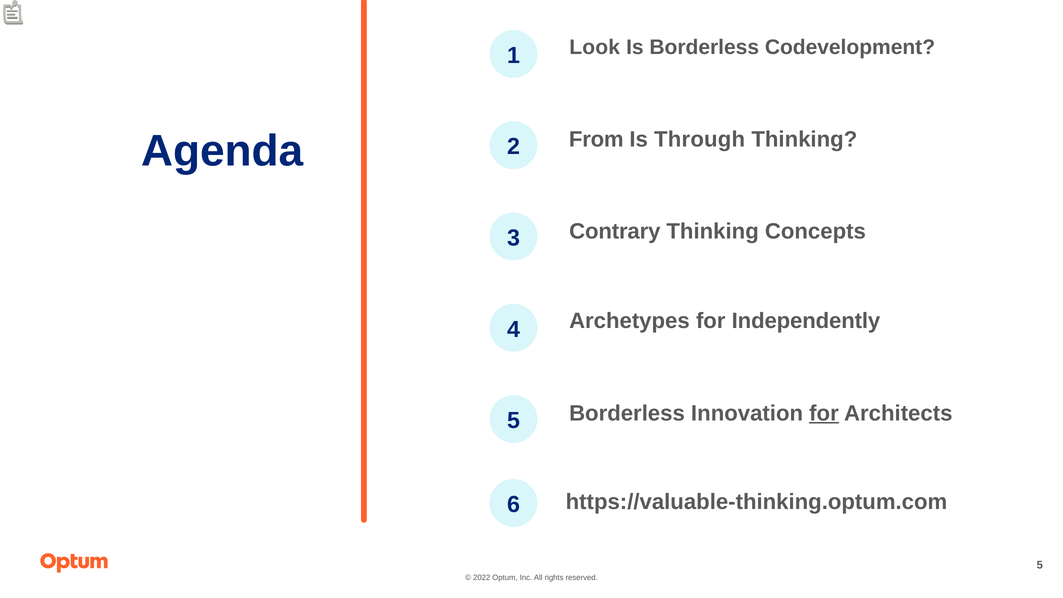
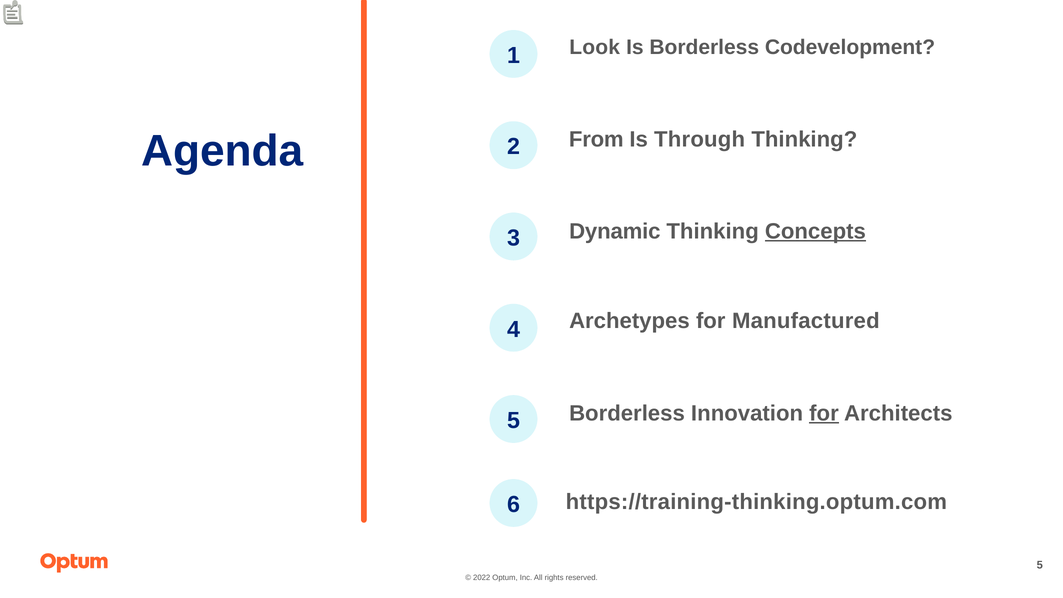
Contrary: Contrary -> Dynamic
Concepts underline: none -> present
Independently: Independently -> Manufactured
https://valuable-thinking.optum.com: https://valuable-thinking.optum.com -> https://training-thinking.optum.com
